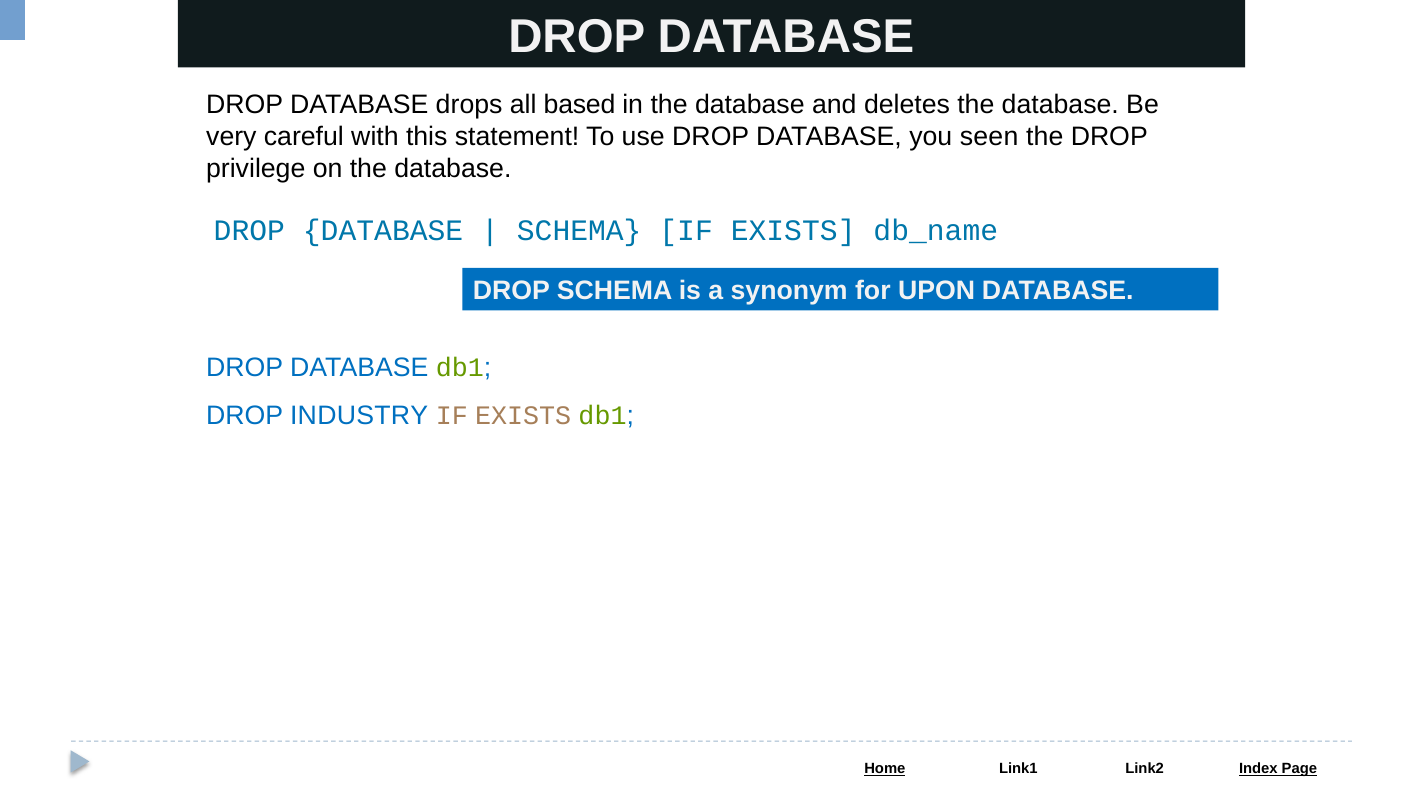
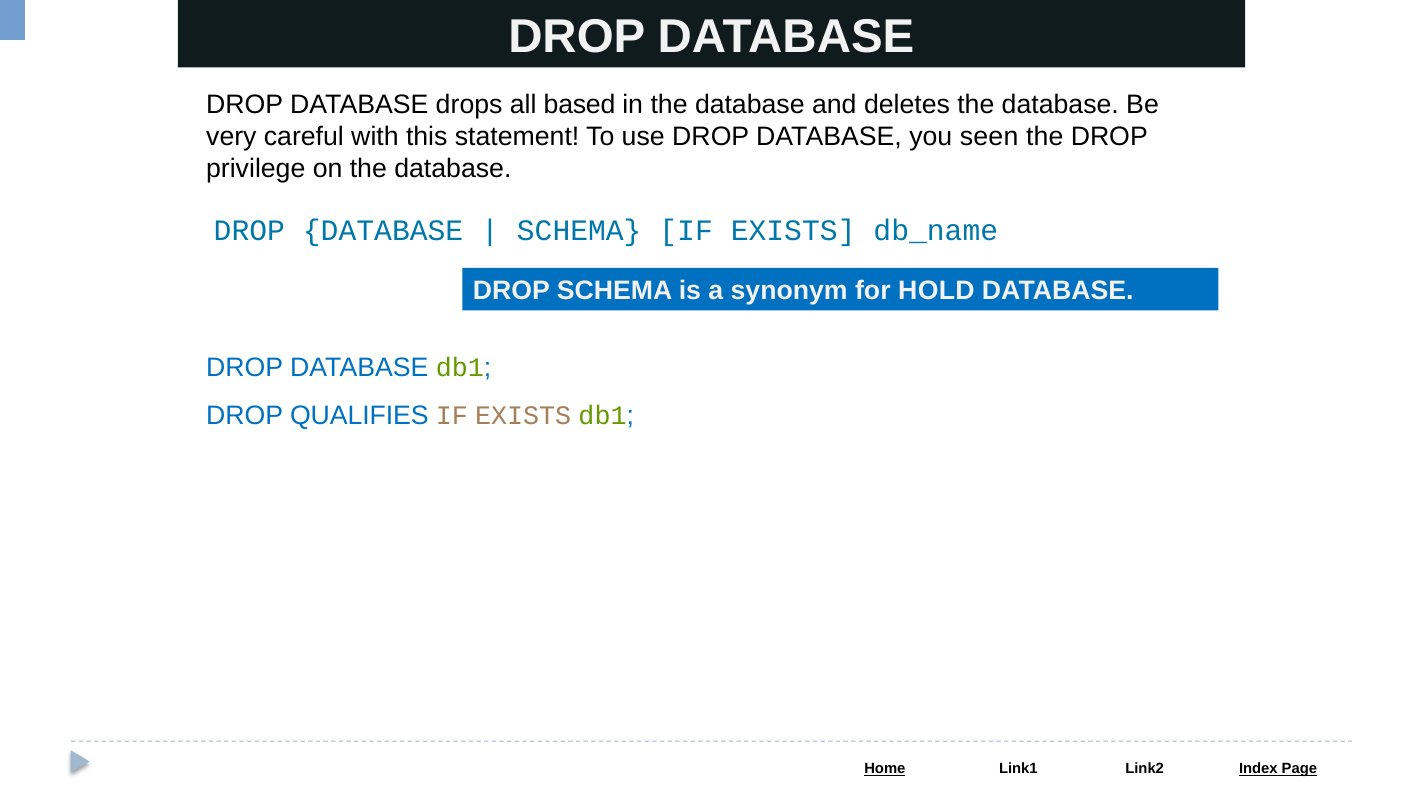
UPON: UPON -> HOLD
INDUSTRY: INDUSTRY -> QUALIFIES
